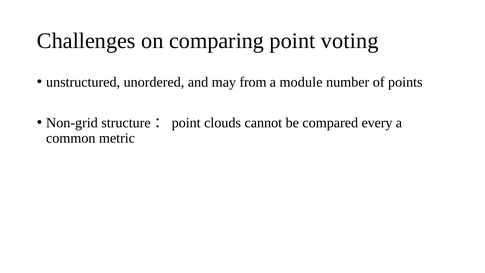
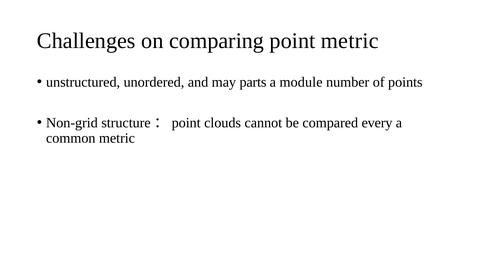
point voting: voting -> metric
from: from -> parts
